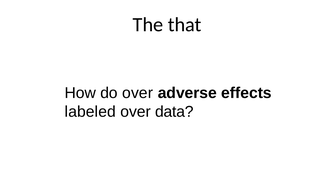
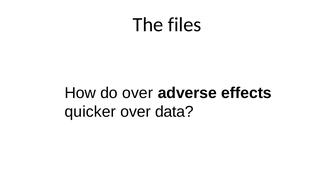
that: that -> files
labeled: labeled -> quicker
